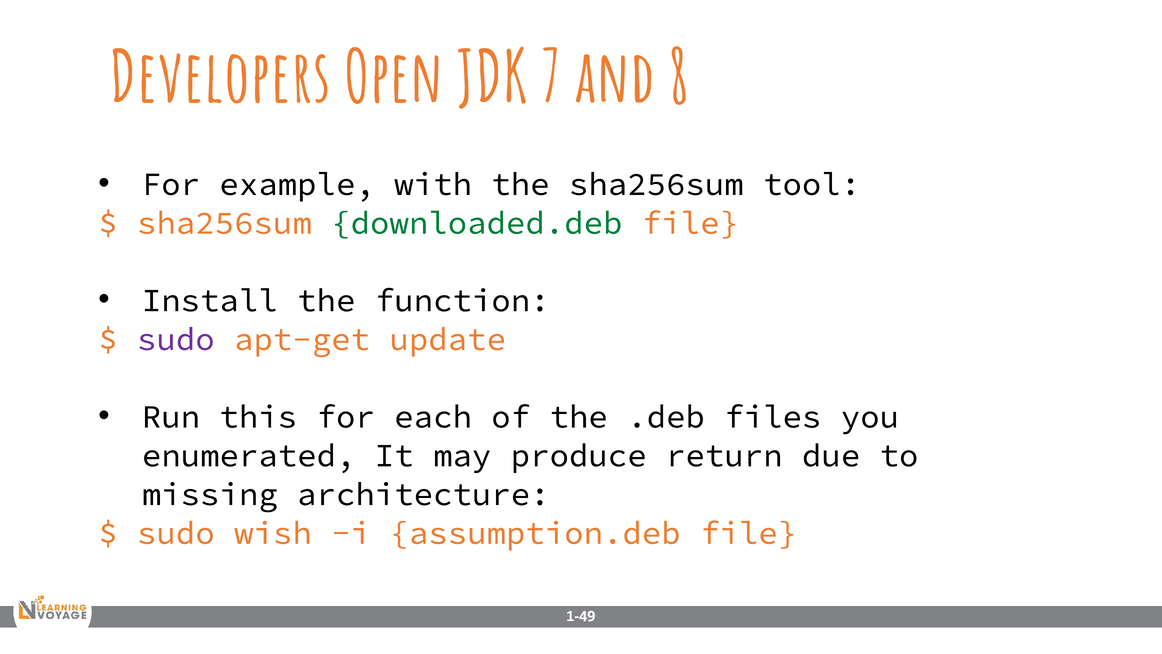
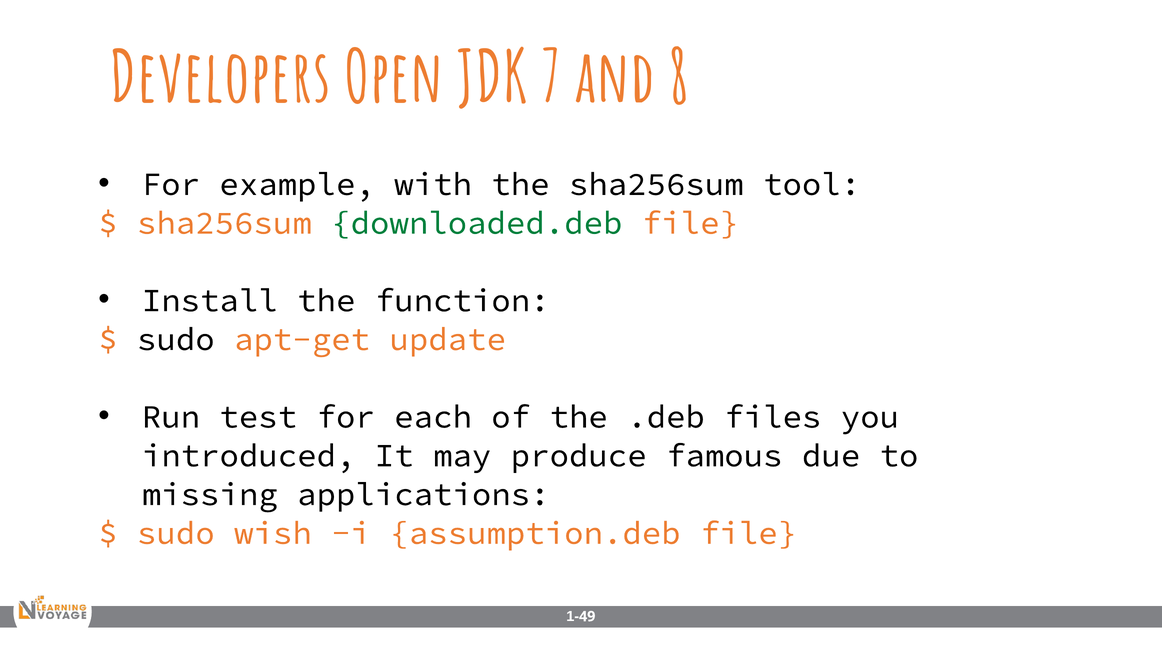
sudo at (176, 339) colour: purple -> black
this: this -> test
enumerated: enumerated -> introduced
return: return -> famous
architecture: architecture -> applications
